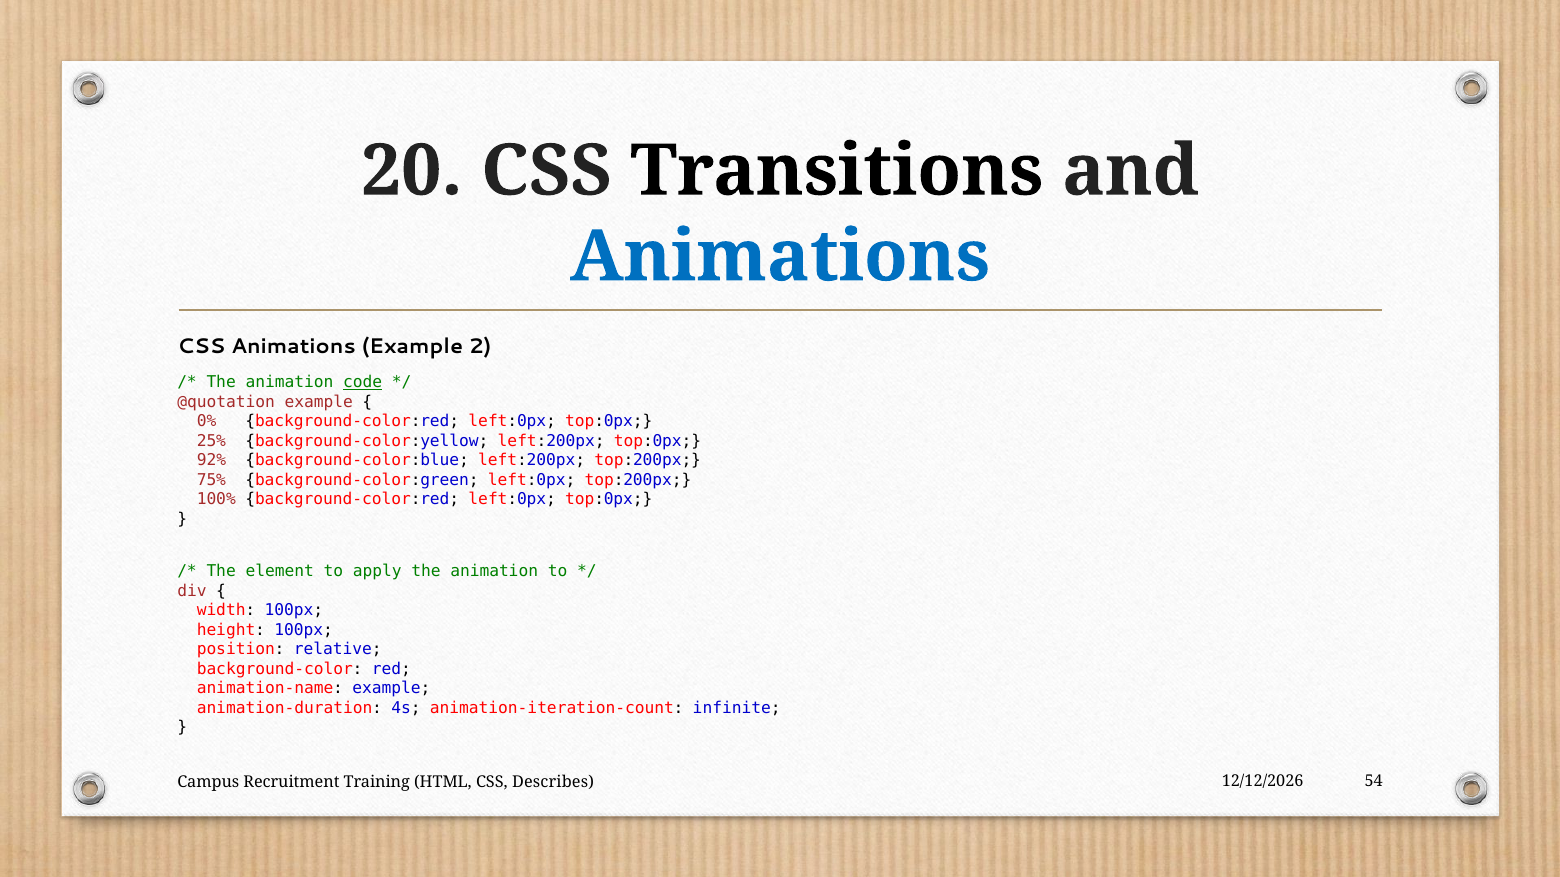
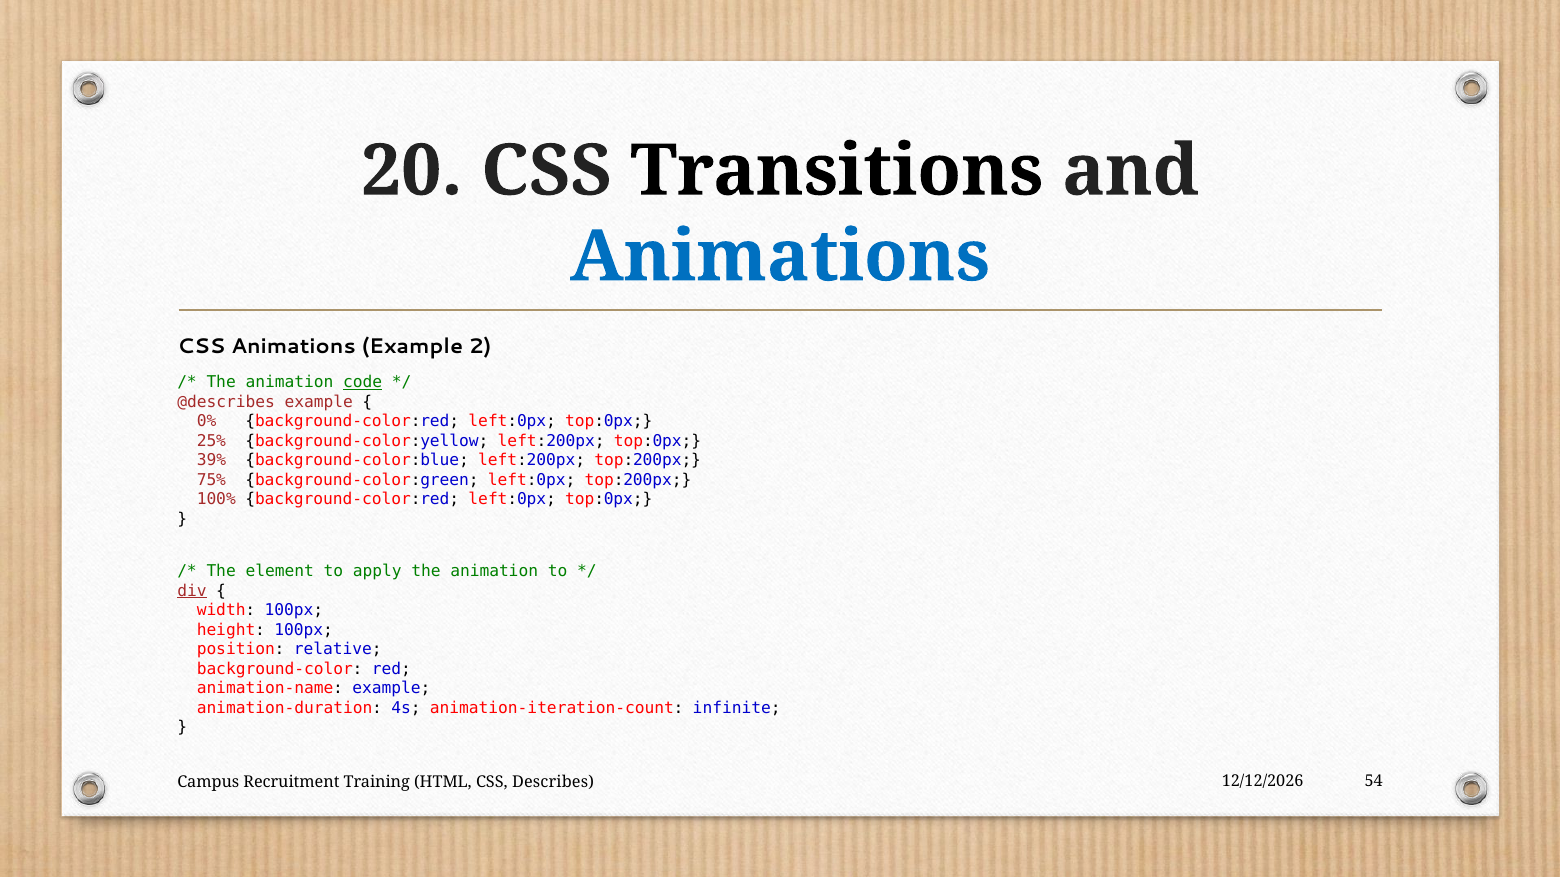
@quotation: @quotation -> @describes
92%: 92% -> 39%
div underline: none -> present
